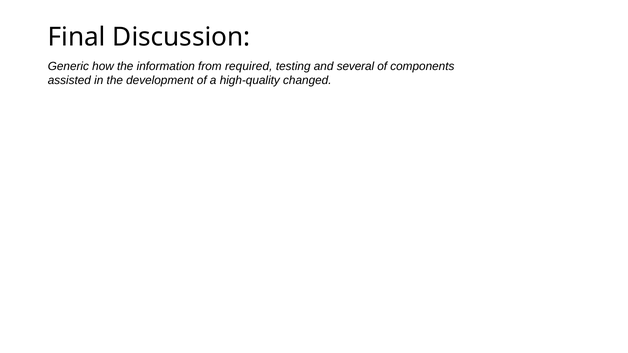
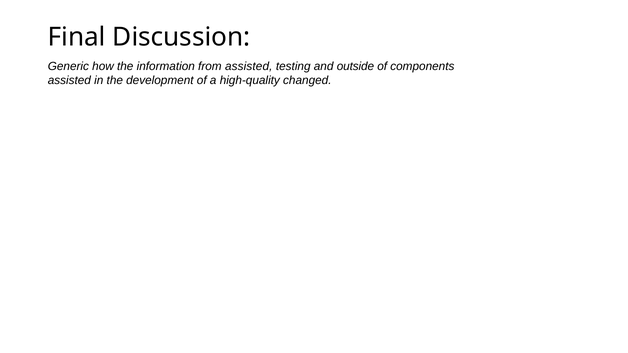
from required: required -> assisted
several: several -> outside
